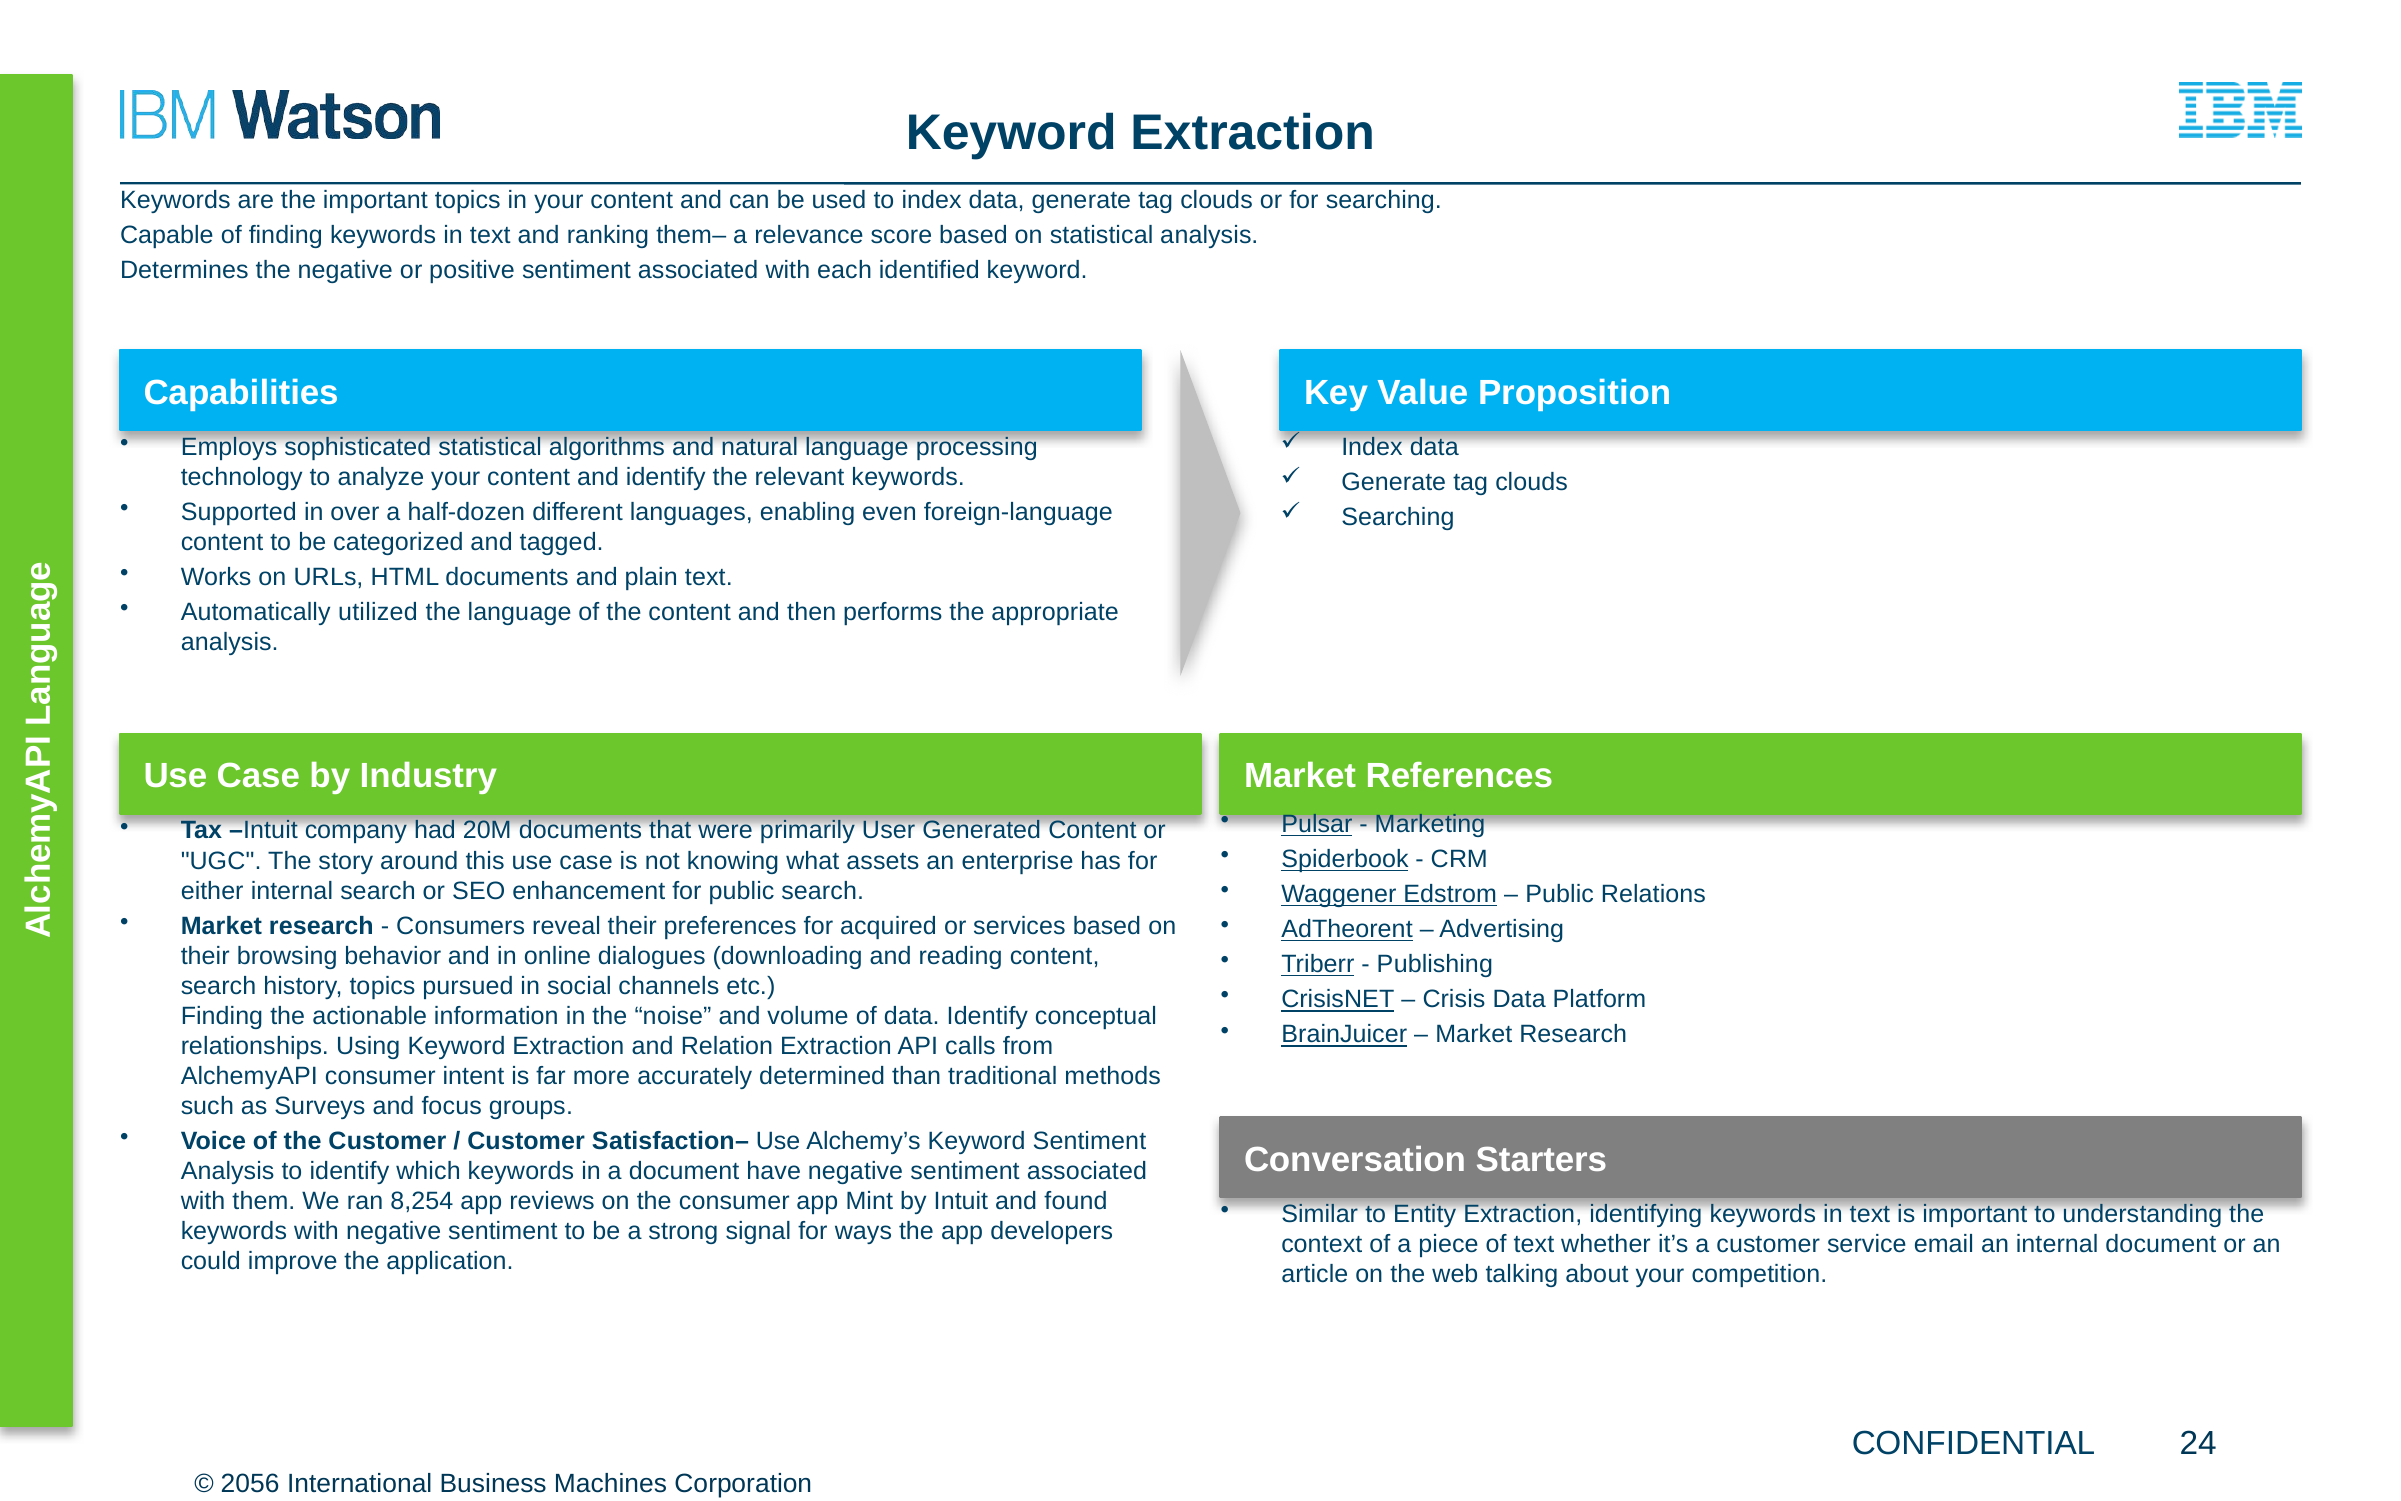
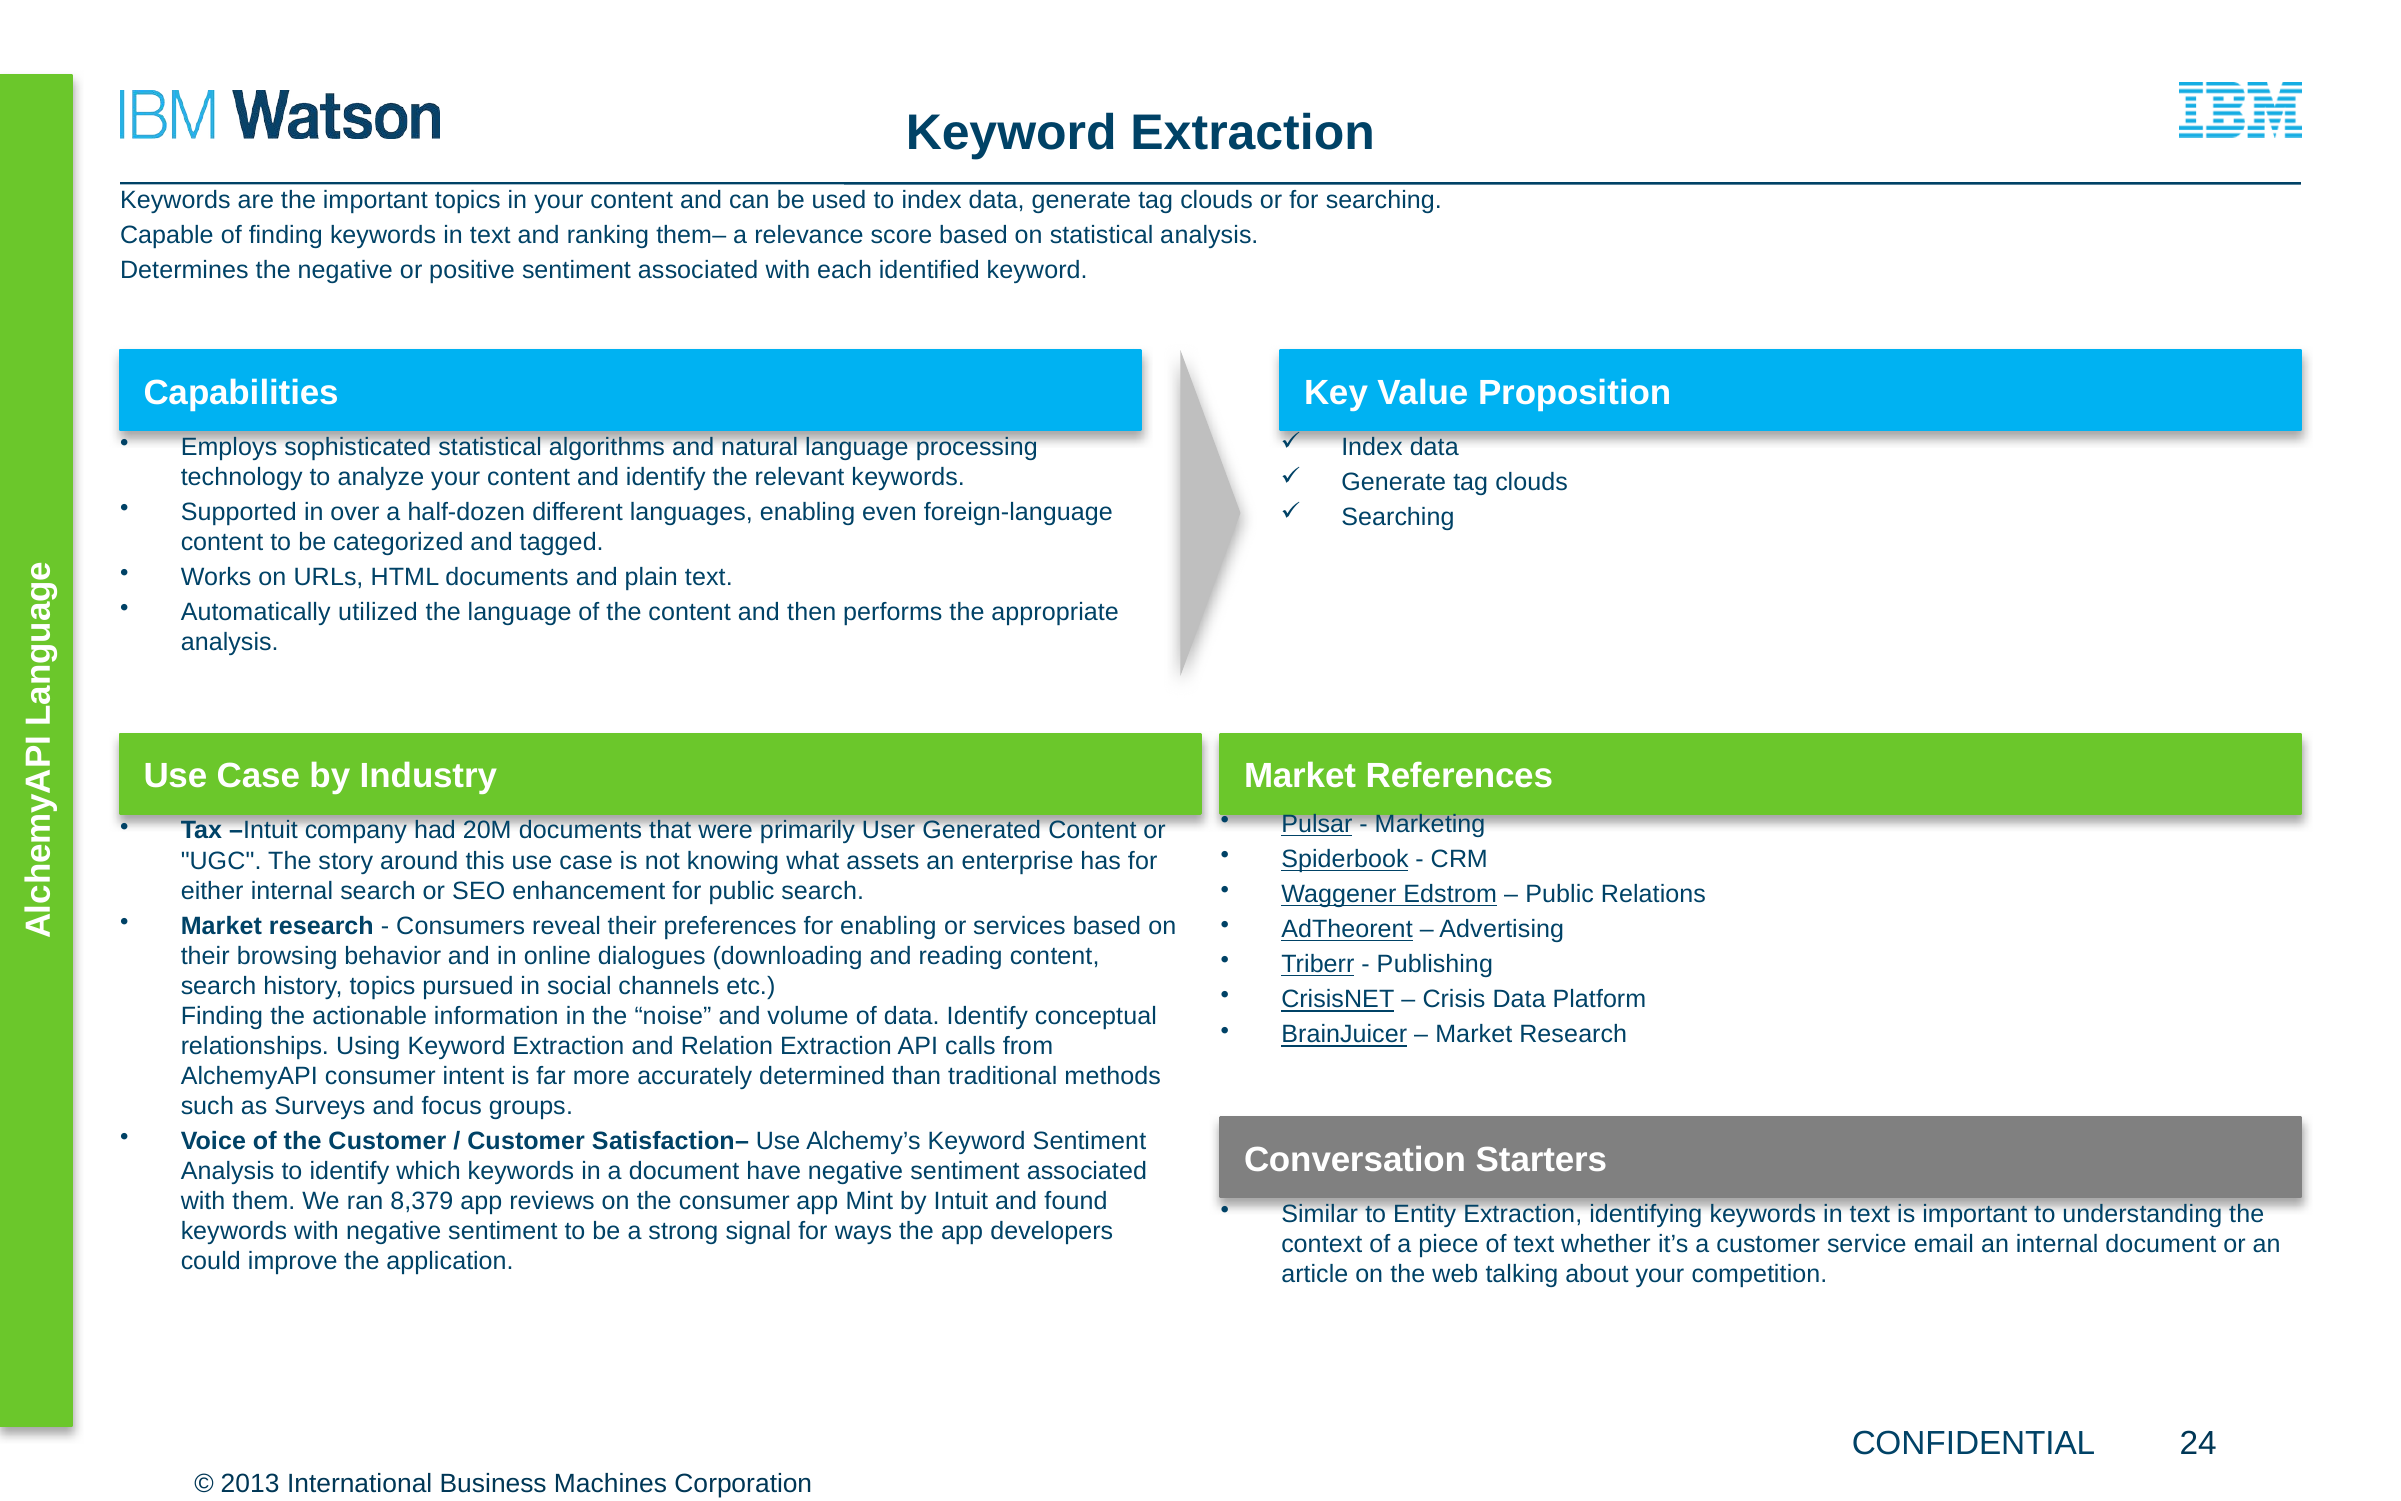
for acquired: acquired -> enabling
8,254: 8,254 -> 8,379
2056: 2056 -> 2013
